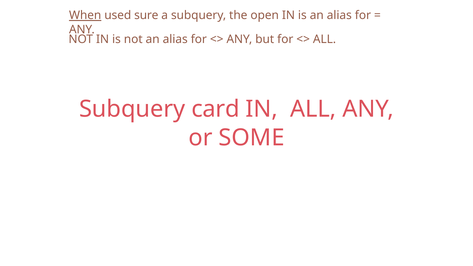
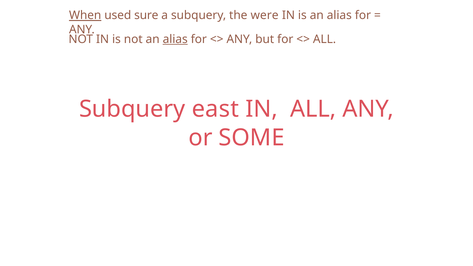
open: open -> were
alias at (175, 39) underline: none -> present
card: card -> east
